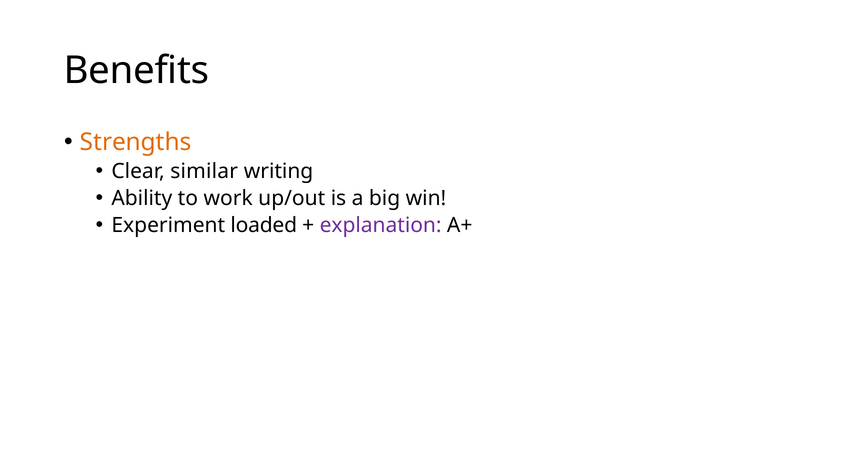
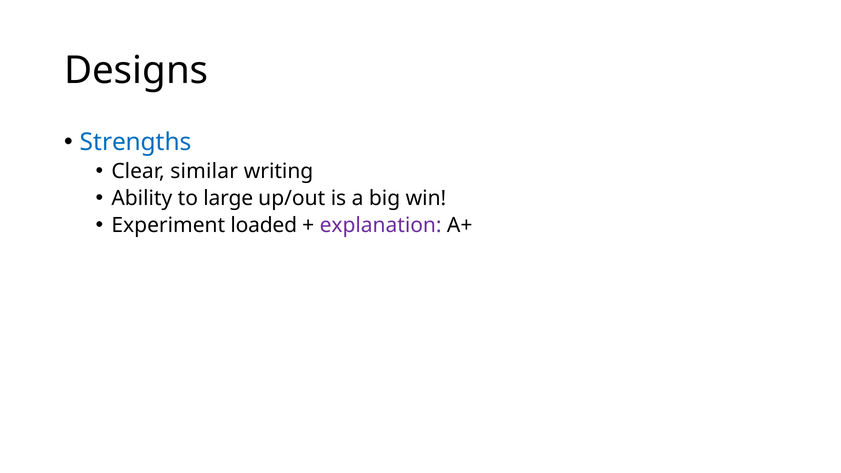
Benefits: Benefits -> Designs
Strengths colour: orange -> blue
work: work -> large
